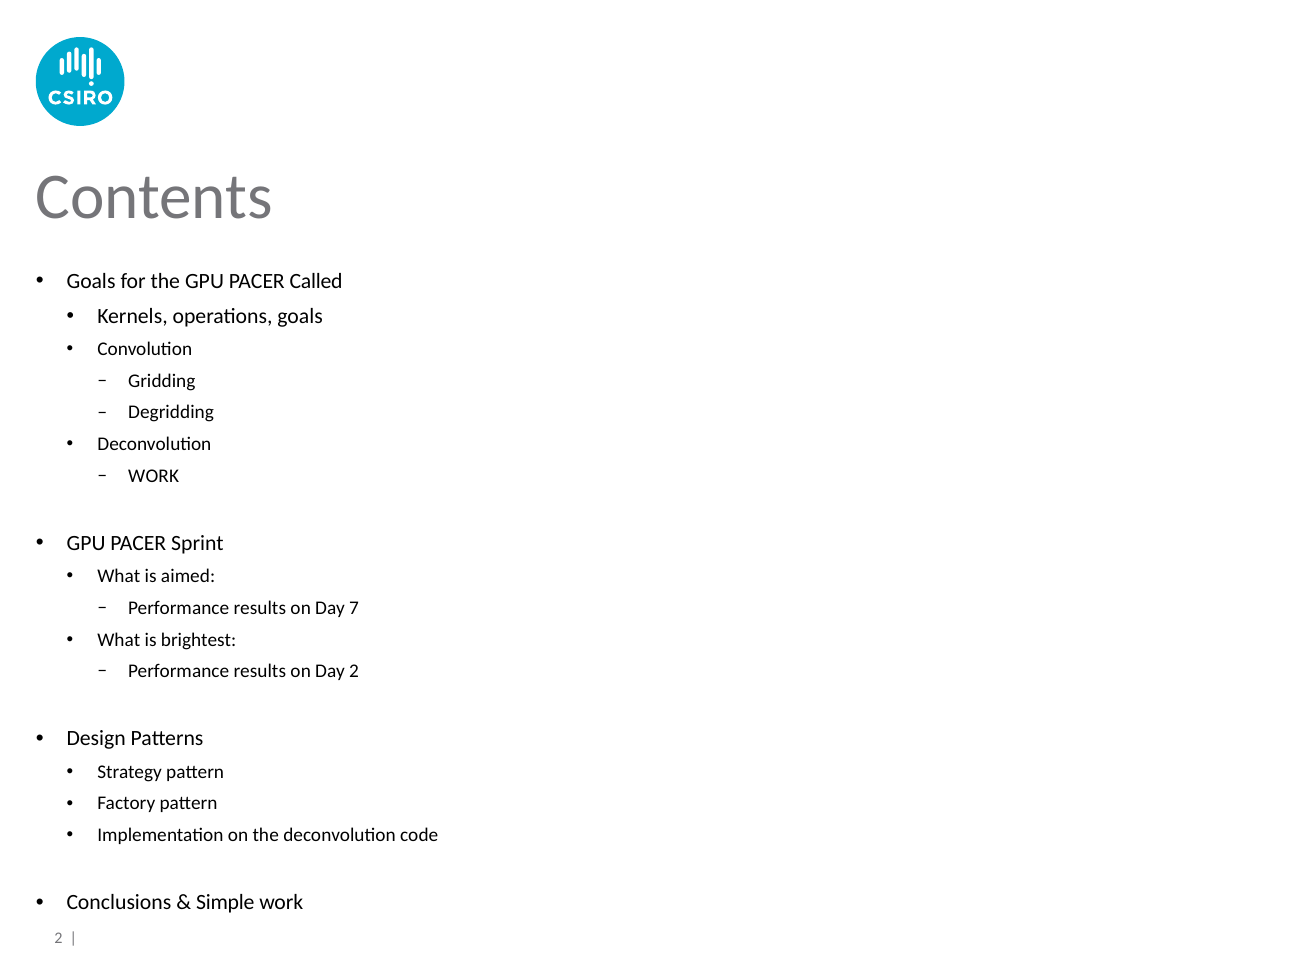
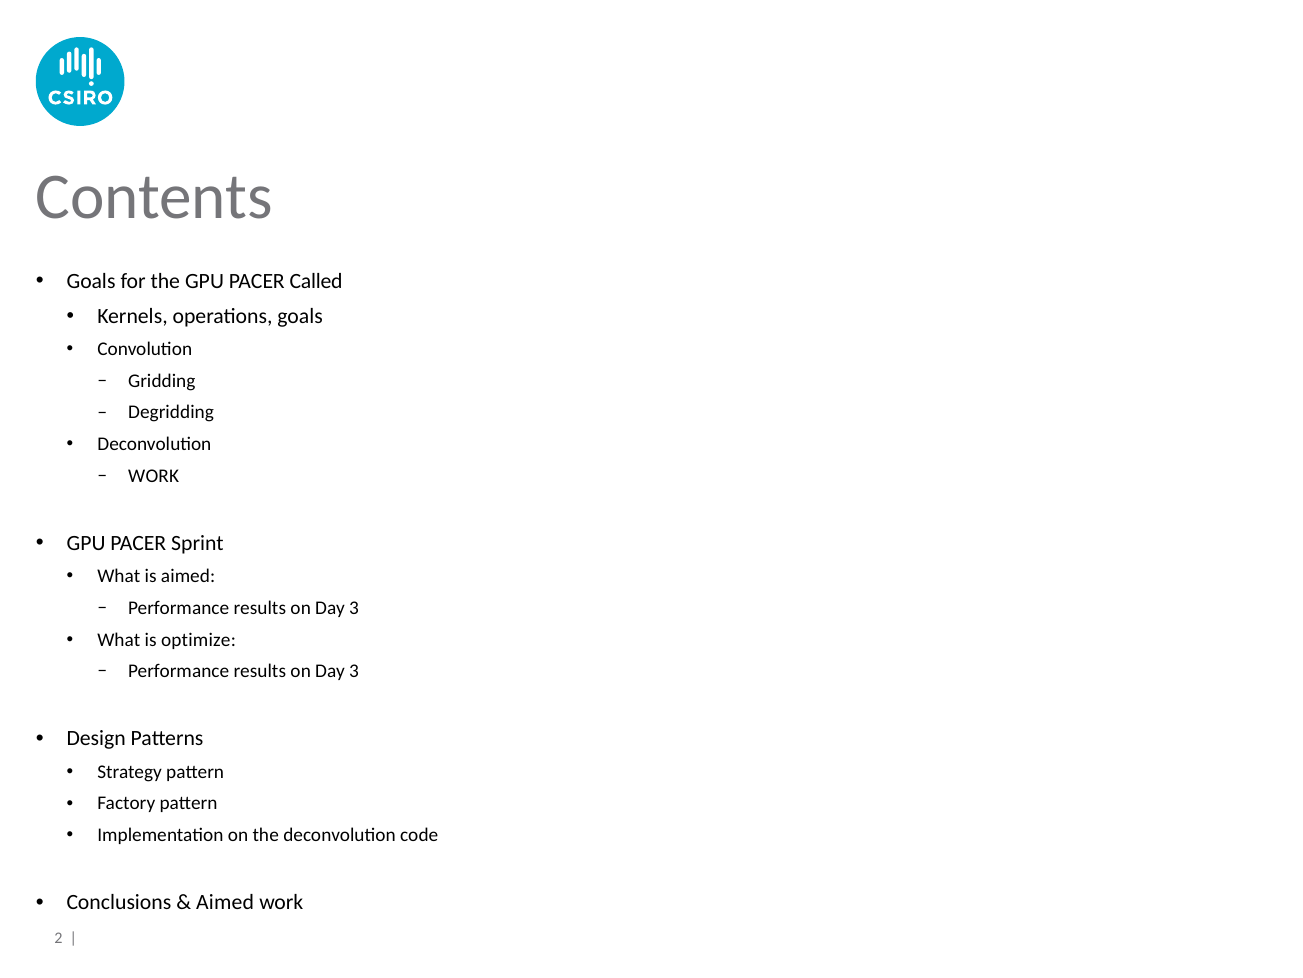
7 at (354, 608): 7 -> 3
brightest: brightest -> optimize
2 at (354, 671): 2 -> 3
Simple at (225, 902): Simple -> Aimed
